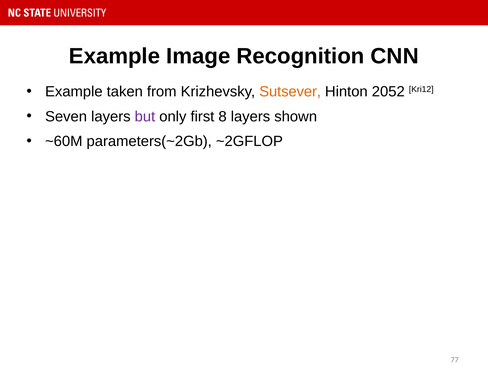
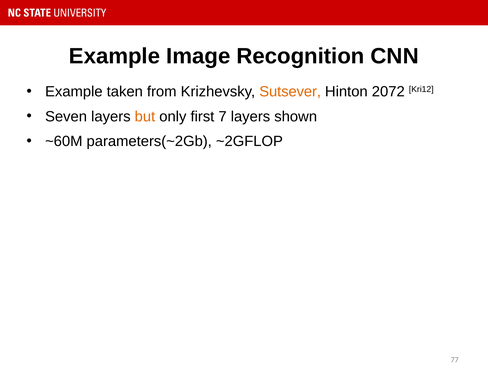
2052: 2052 -> 2072
but colour: purple -> orange
8: 8 -> 7
